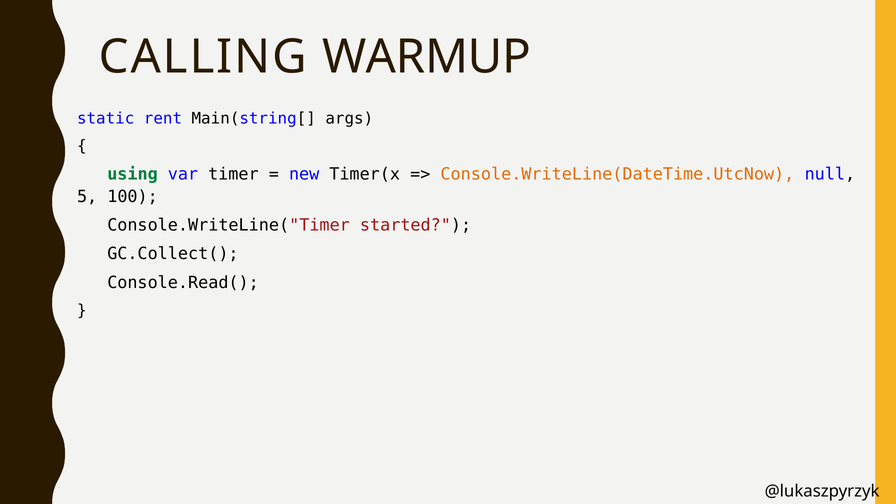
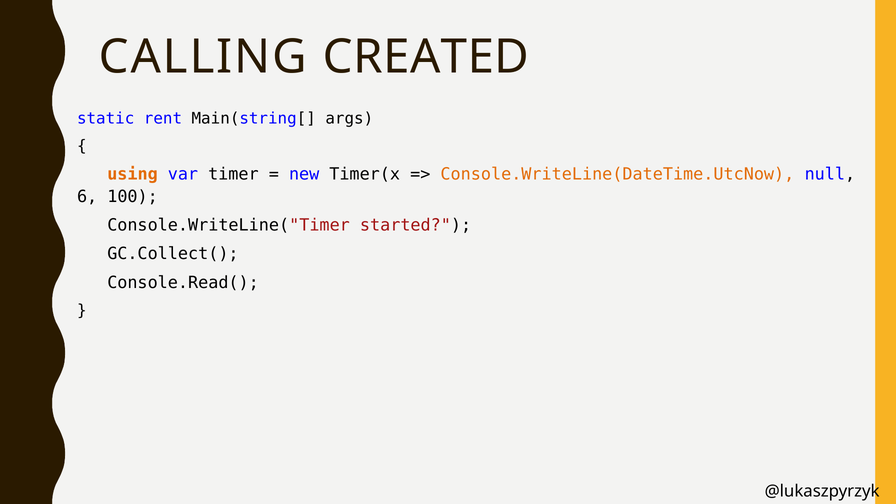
WARMUP: WARMUP -> CREATED
using colour: green -> orange
5: 5 -> 6
